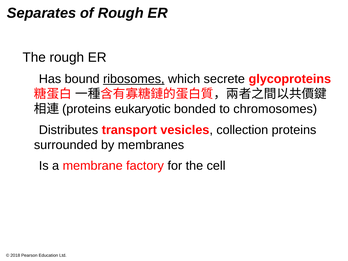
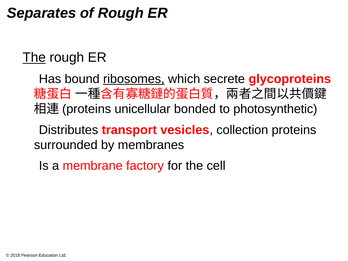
The at (34, 58) underline: none -> present
eukaryotic: eukaryotic -> unicellular
chromosomes: chromosomes -> photosynthetic
